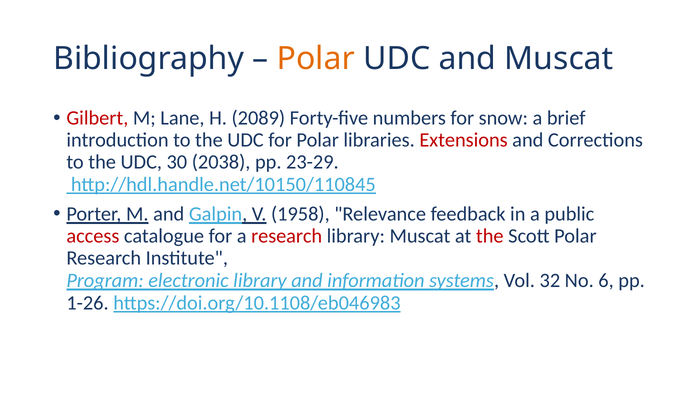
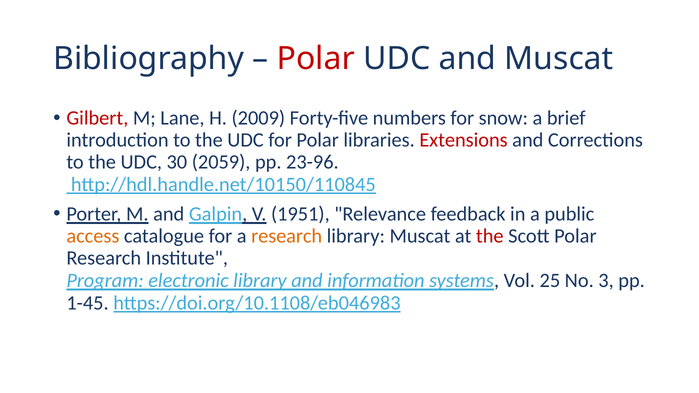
Polar at (316, 59) colour: orange -> red
2089: 2089 -> 2009
2038: 2038 -> 2059
23-29: 23-29 -> 23-96
1958: 1958 -> 1951
access colour: red -> orange
research at (287, 236) colour: red -> orange
32: 32 -> 25
6: 6 -> 3
1-26: 1-26 -> 1-45
